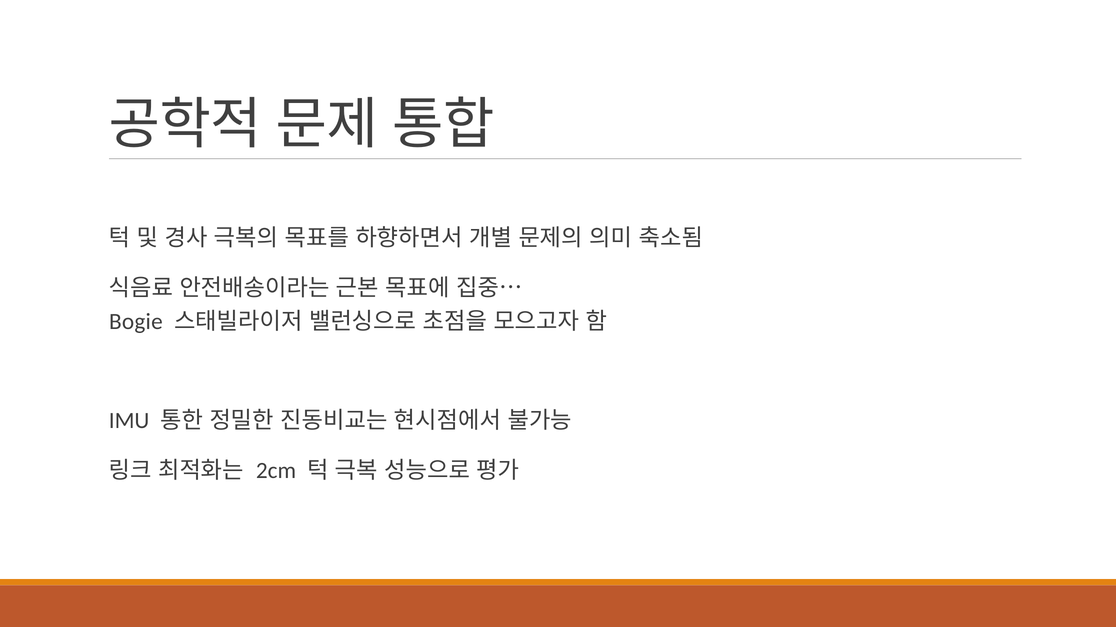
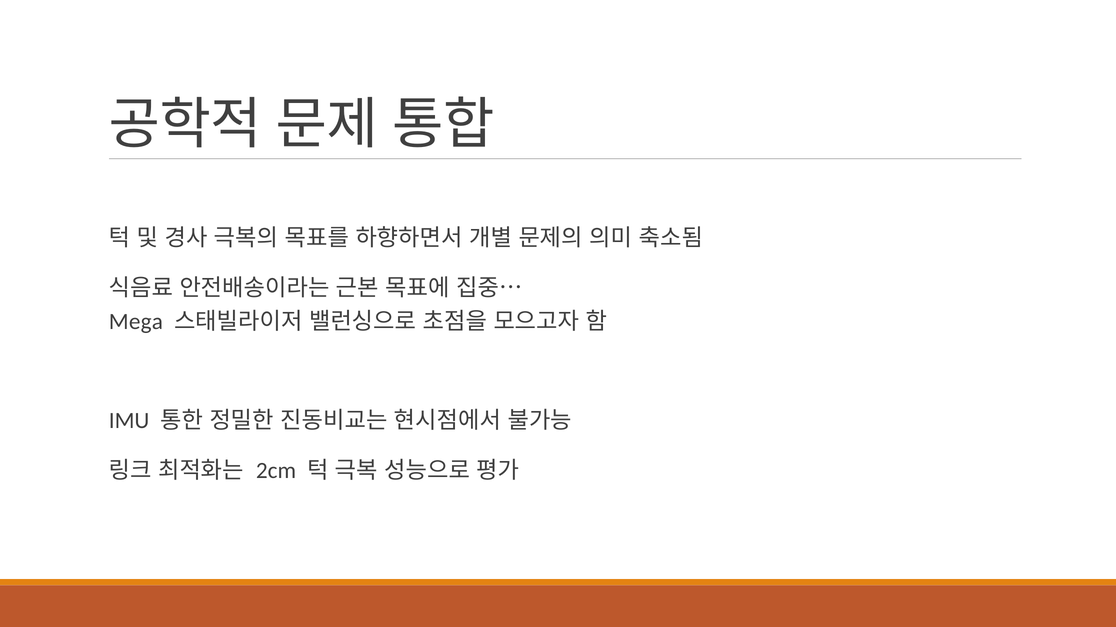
Bogie: Bogie -> Mega
